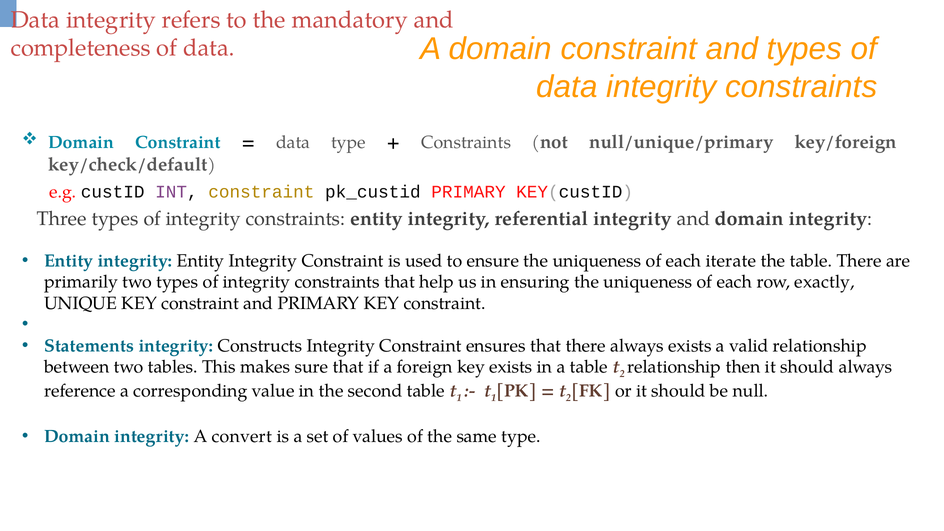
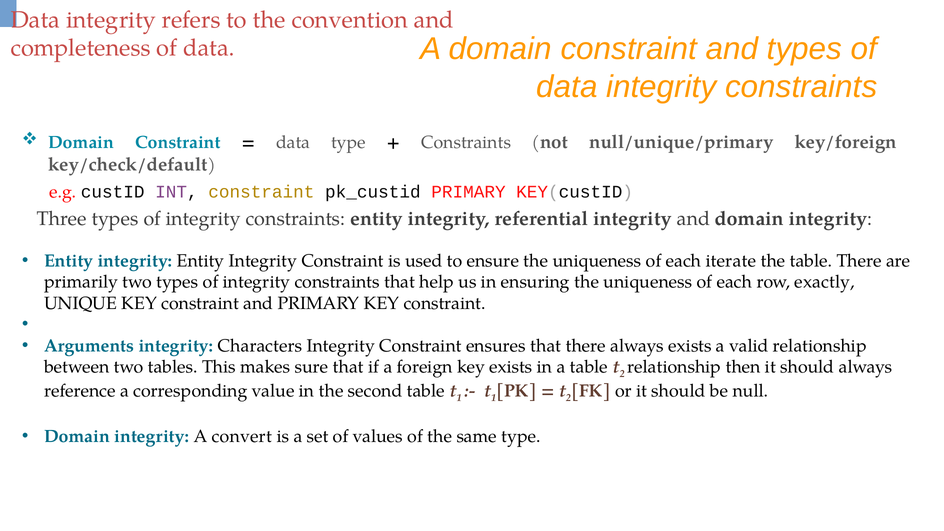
mandatory: mandatory -> convention
Statements: Statements -> Arguments
Constructs: Constructs -> Characters
